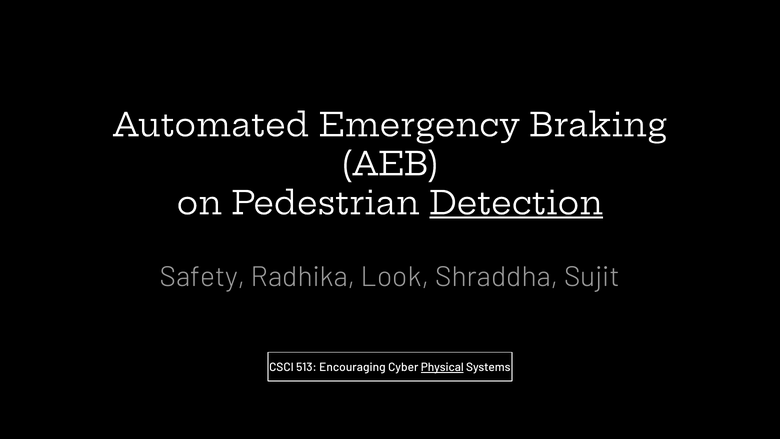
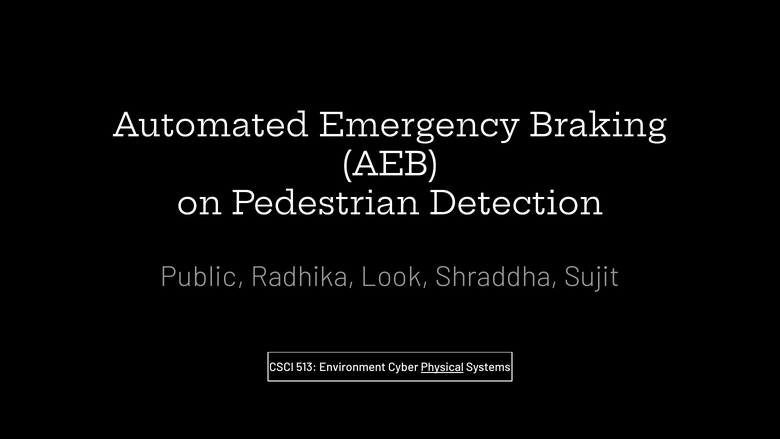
Detection underline: present -> none
Safety: Safety -> Public
Encouraging: Encouraging -> Environment
